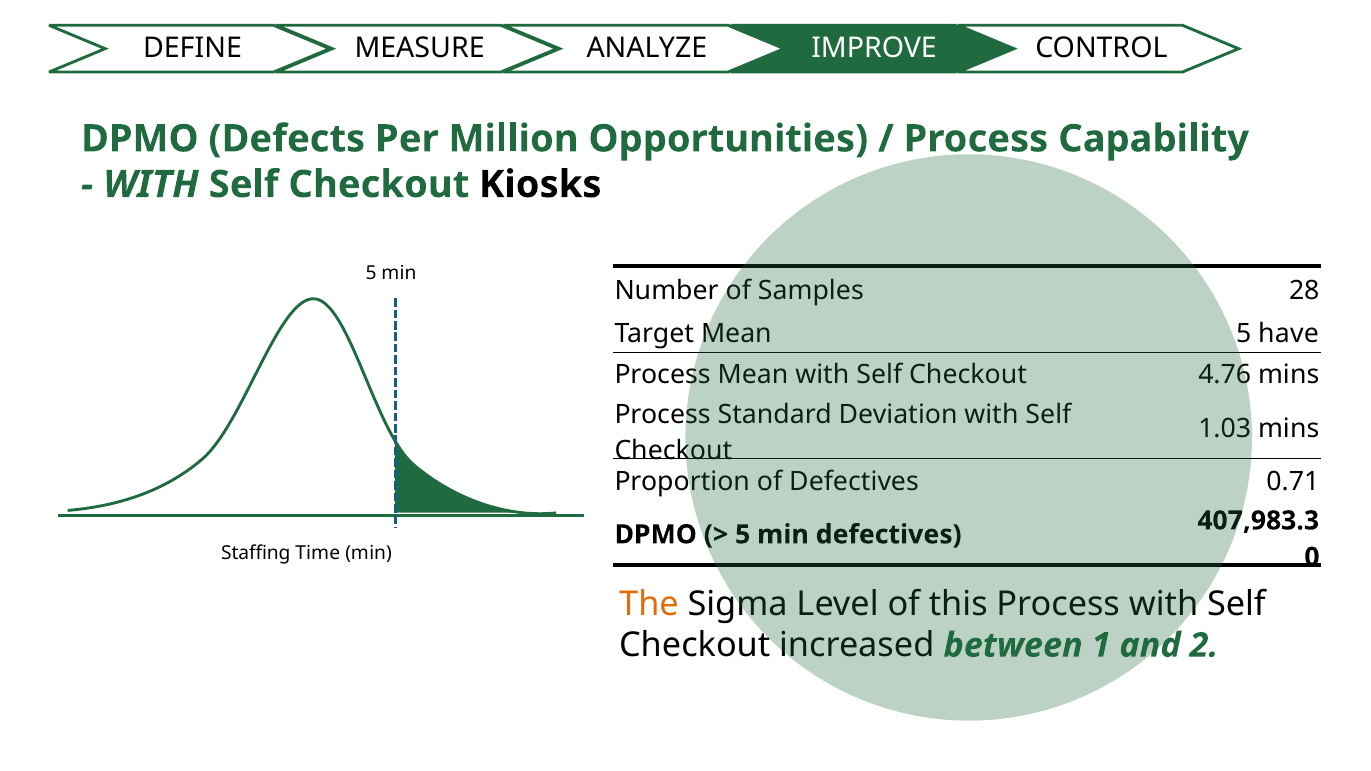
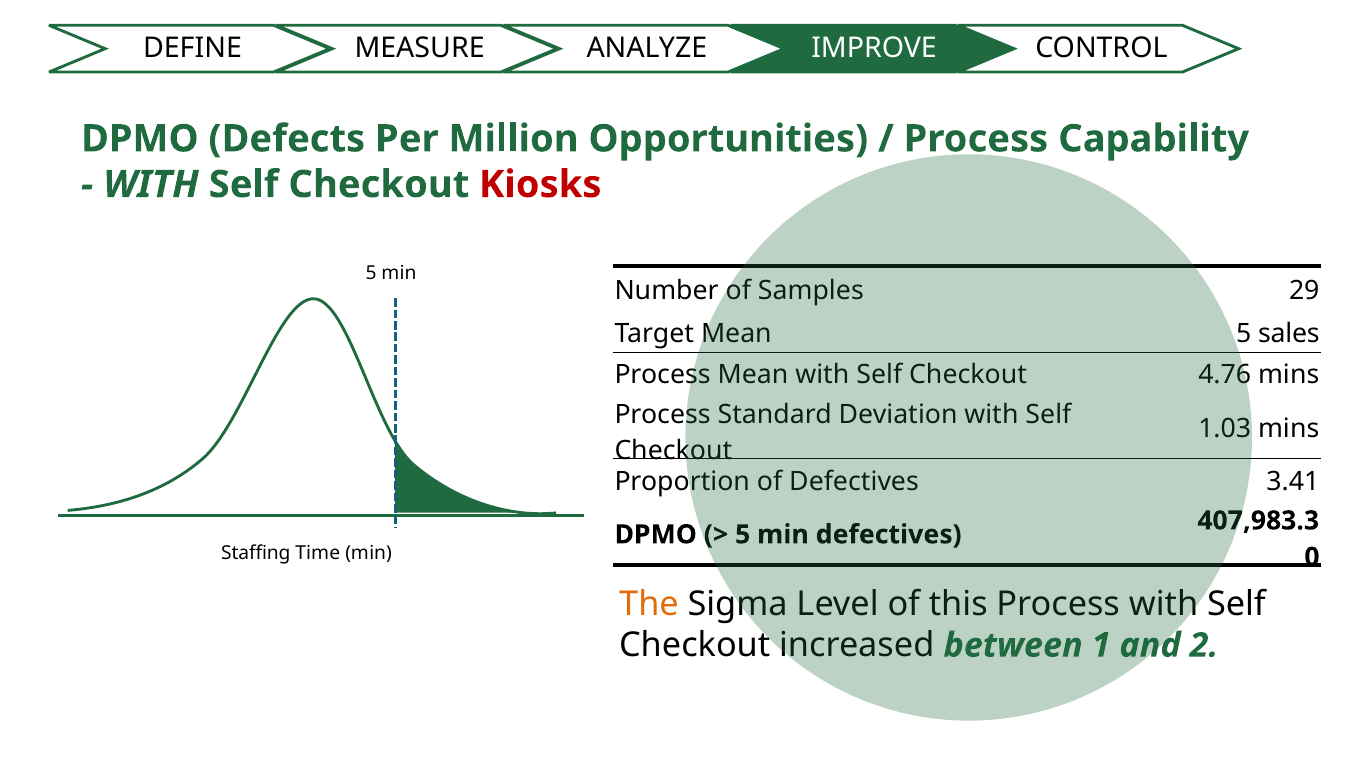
Kiosks colour: black -> red
28: 28 -> 29
have: have -> sales
0.71: 0.71 -> 3.41
